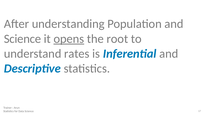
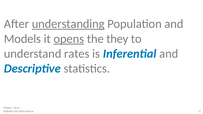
understanding underline: none -> present
Science at (22, 39): Science -> Models
root: root -> they
